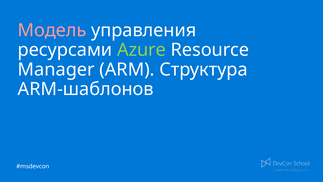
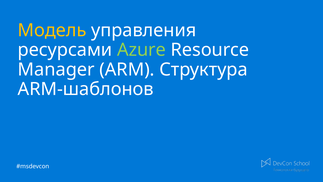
Модель colour: pink -> yellow
